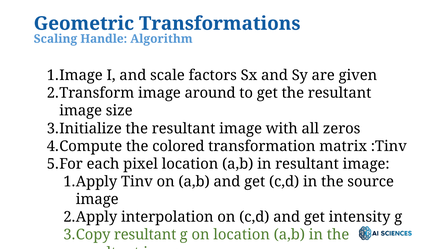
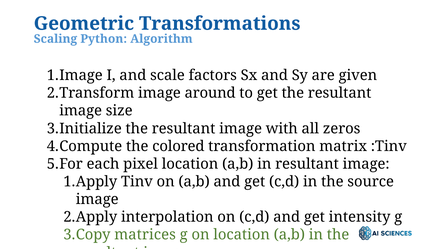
Handle: Handle -> Python
resultant at (145, 234): resultant -> matrices
